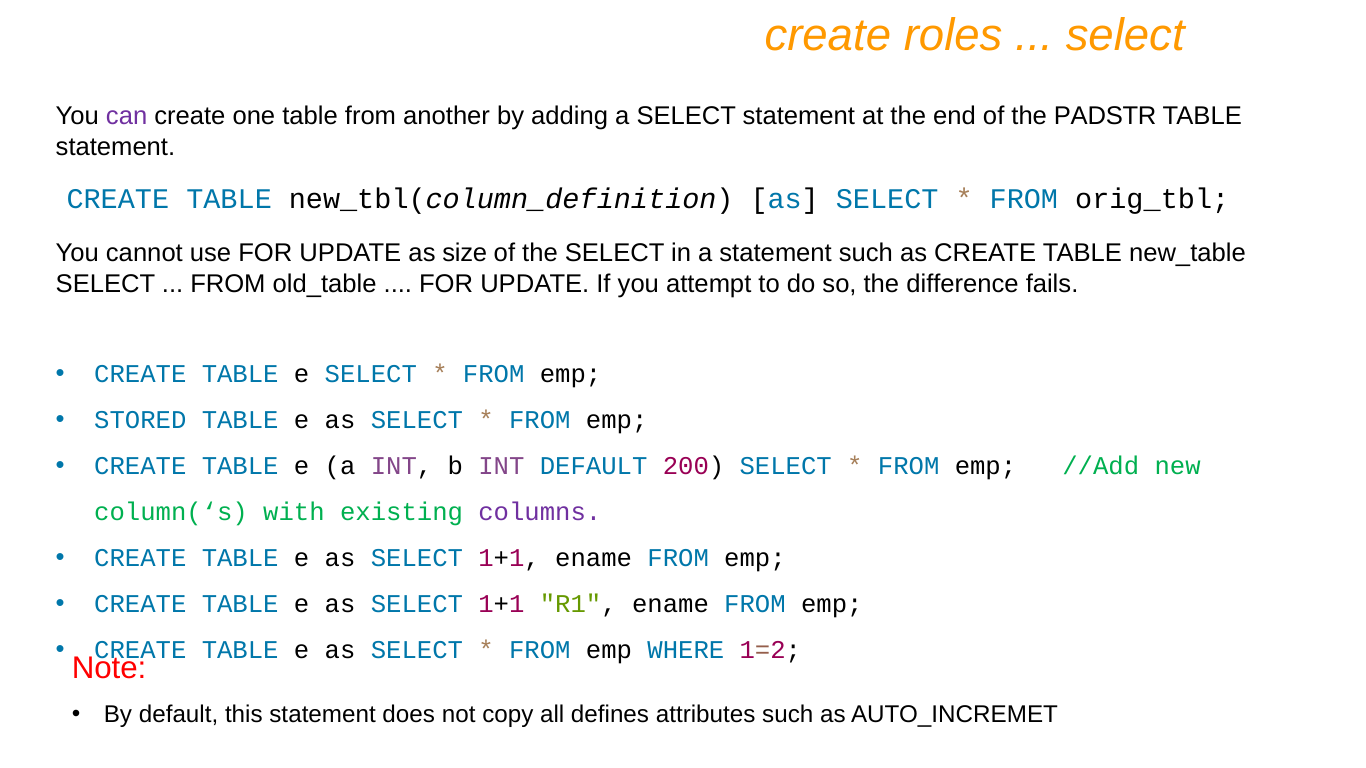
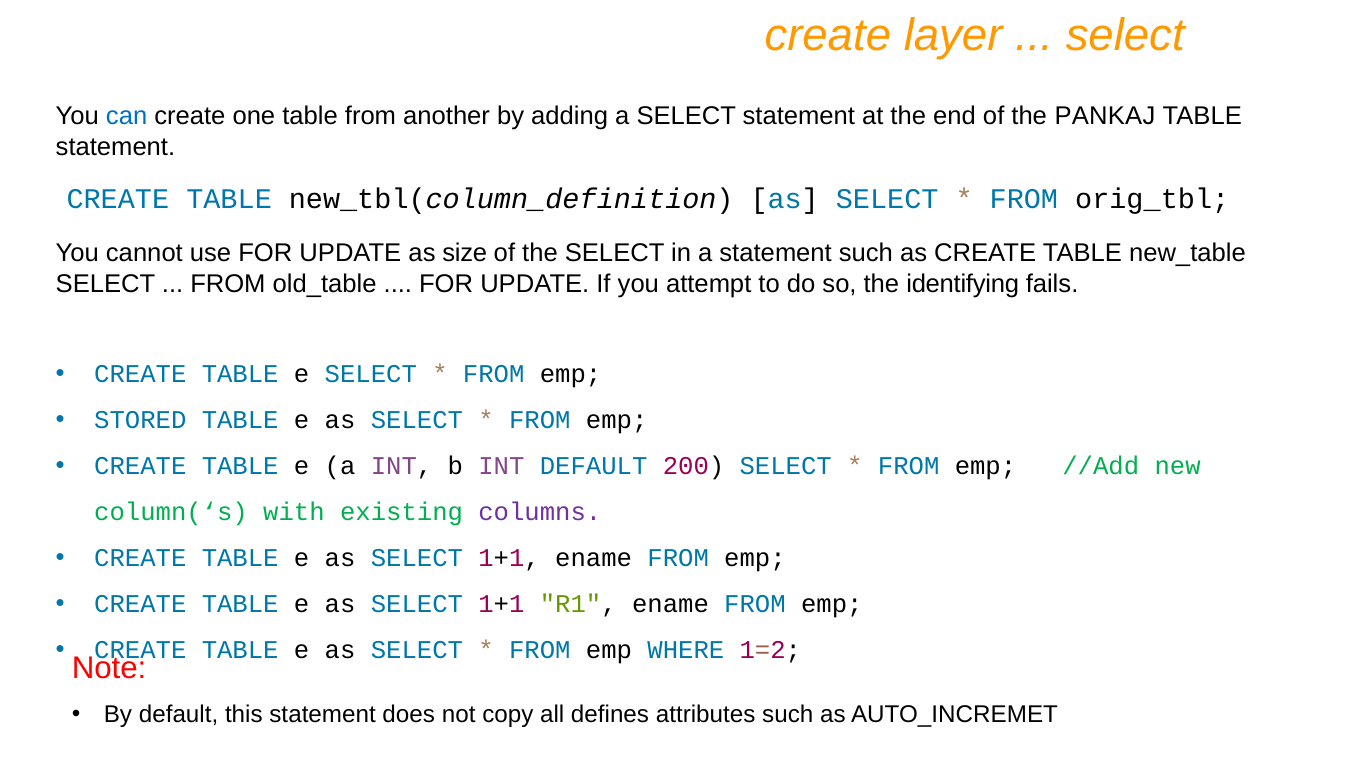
roles: roles -> layer
can colour: purple -> blue
PADSTR: PADSTR -> PANKAJ
difference: difference -> identifying
